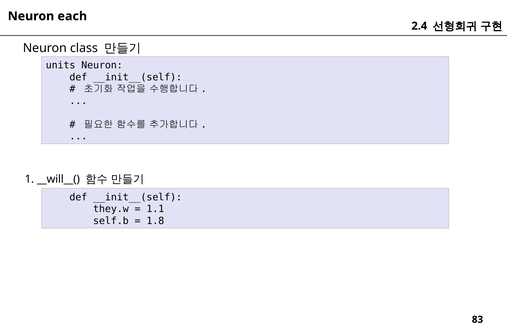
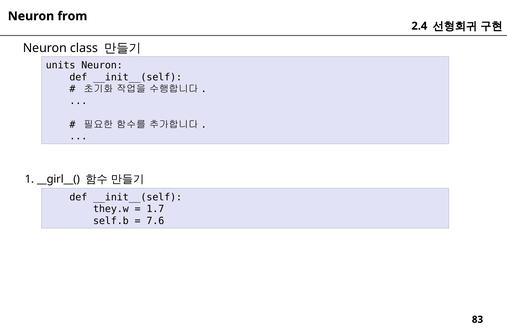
each: each -> from
__will__(: __will__( -> __girl__(
1.1: 1.1 -> 1.7
1.8: 1.8 -> 7.6
